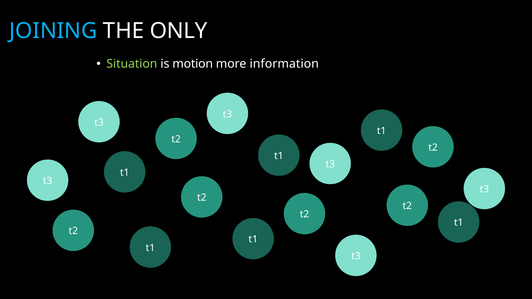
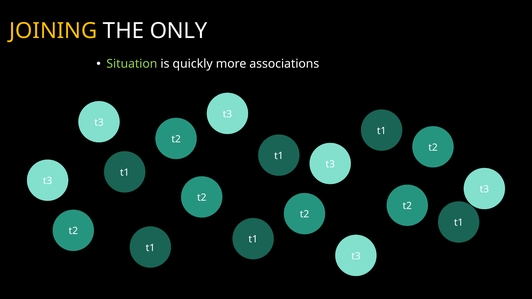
JOINING colour: light blue -> yellow
motion: motion -> quickly
information: information -> associations
